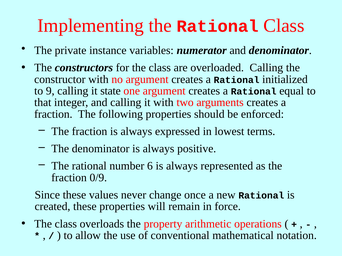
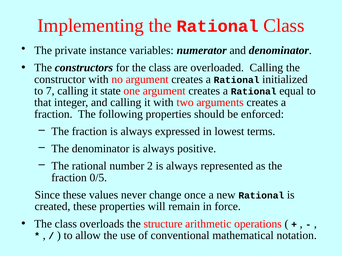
9: 9 -> 7
6: 6 -> 2
0/9: 0/9 -> 0/5
property: property -> structure
